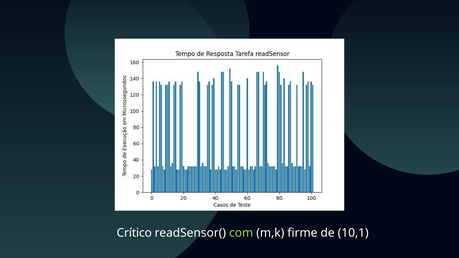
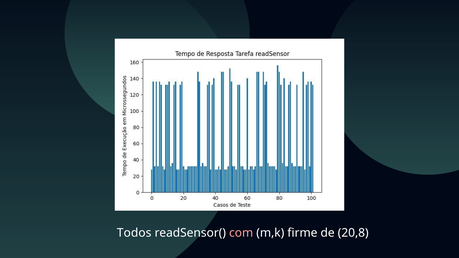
Crítico: Crítico -> Todos
com colour: light green -> pink
10,1: 10,1 -> 20,8
